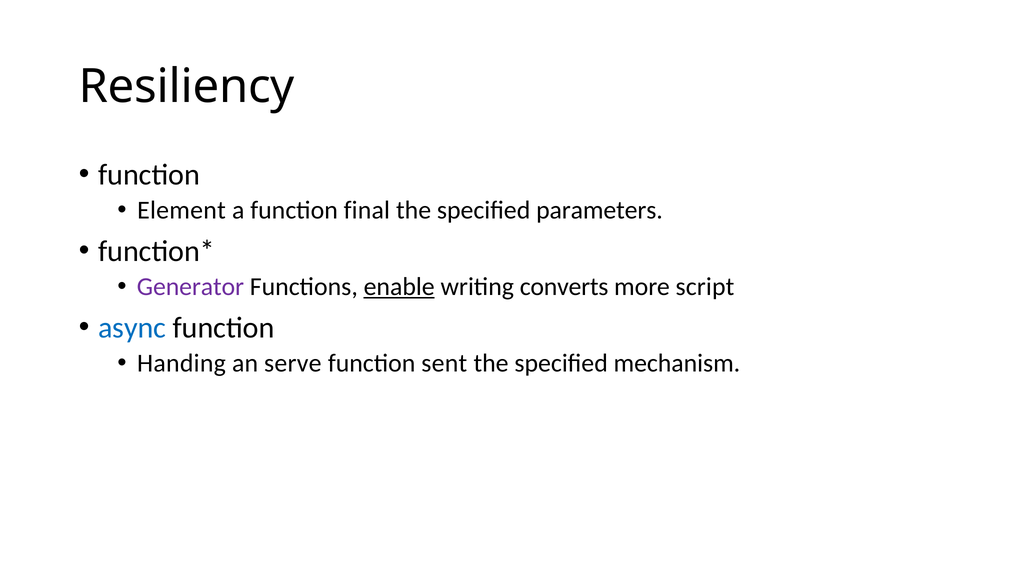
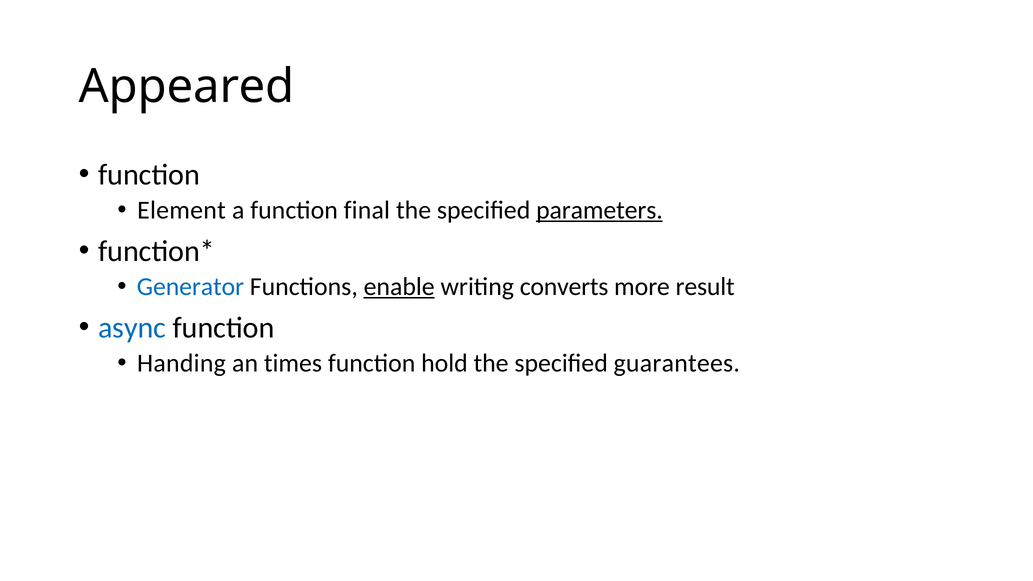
Resiliency: Resiliency -> Appeared
parameters underline: none -> present
Generator colour: purple -> blue
script: script -> result
serve: serve -> times
sent: sent -> hold
mechanism: mechanism -> guarantees
